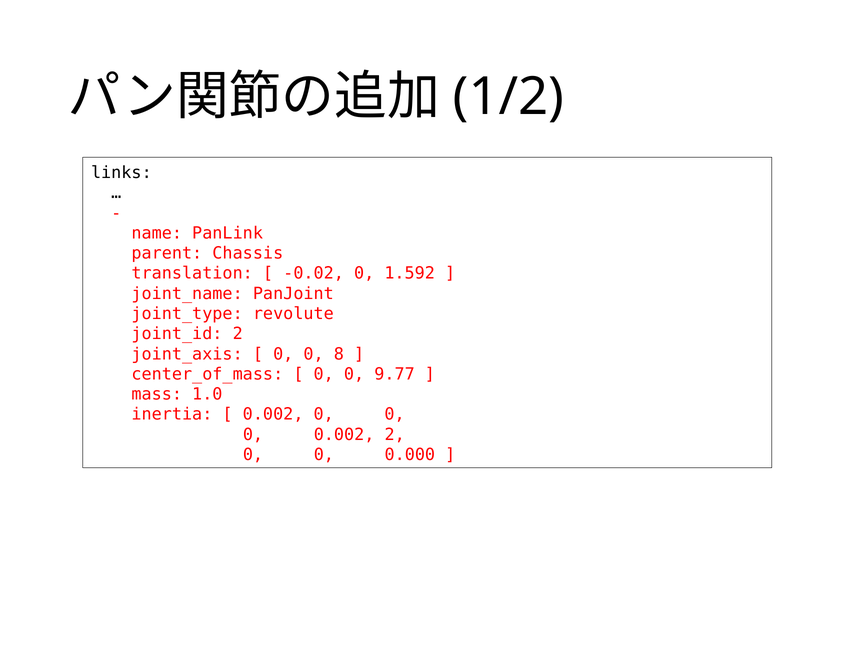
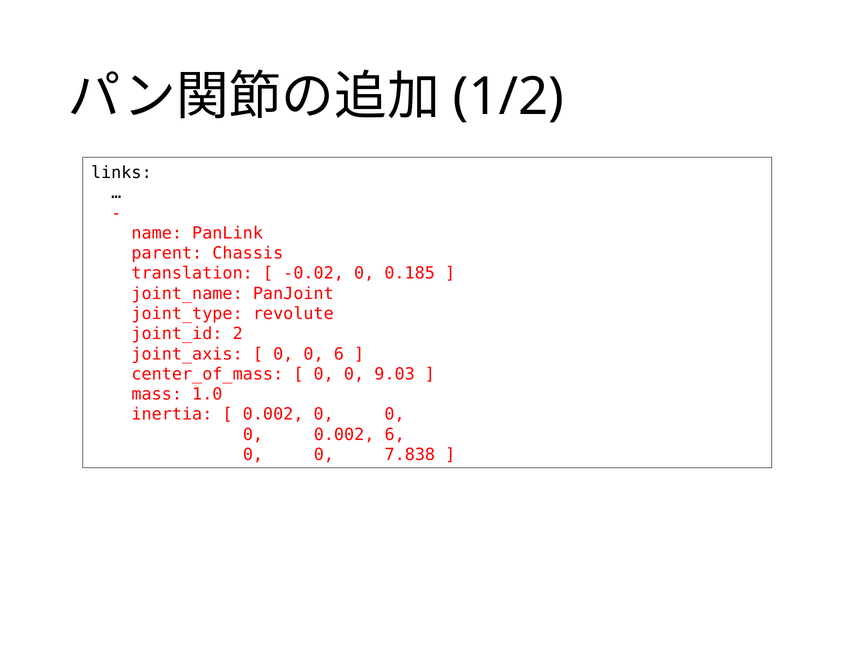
1.592: 1.592 -> 0.185
0 8: 8 -> 6
9.77: 9.77 -> 9.03
0.002 2: 2 -> 6
0.000: 0.000 -> 7.838
